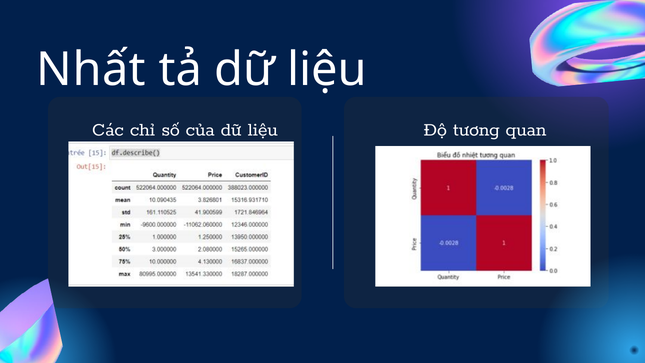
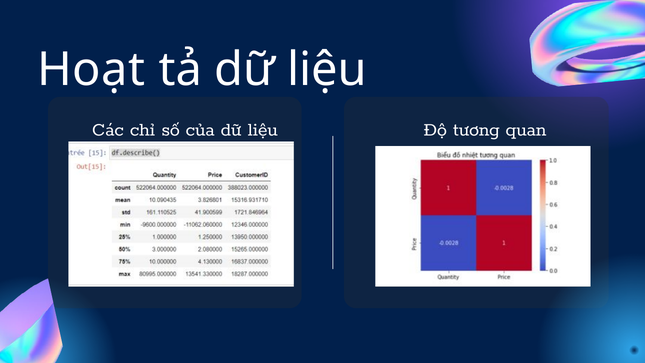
Nhất: Nhất -> Hoạt
